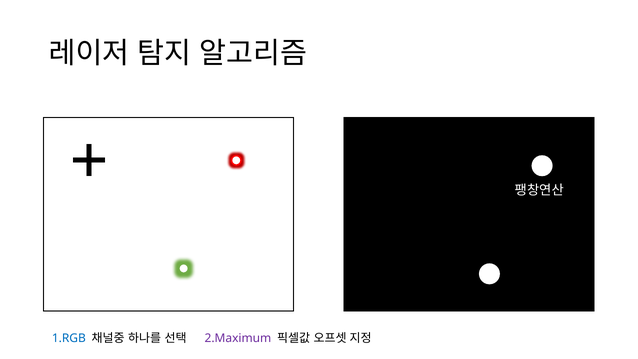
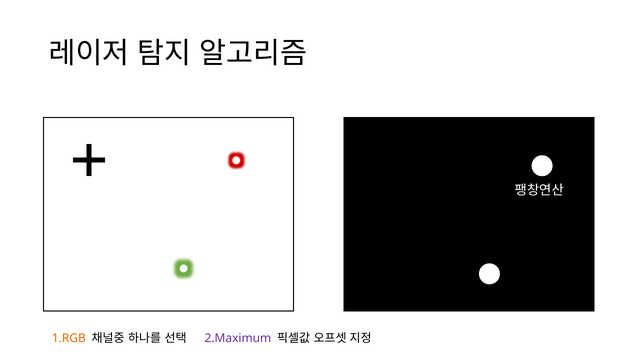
1.RGB colour: blue -> orange
